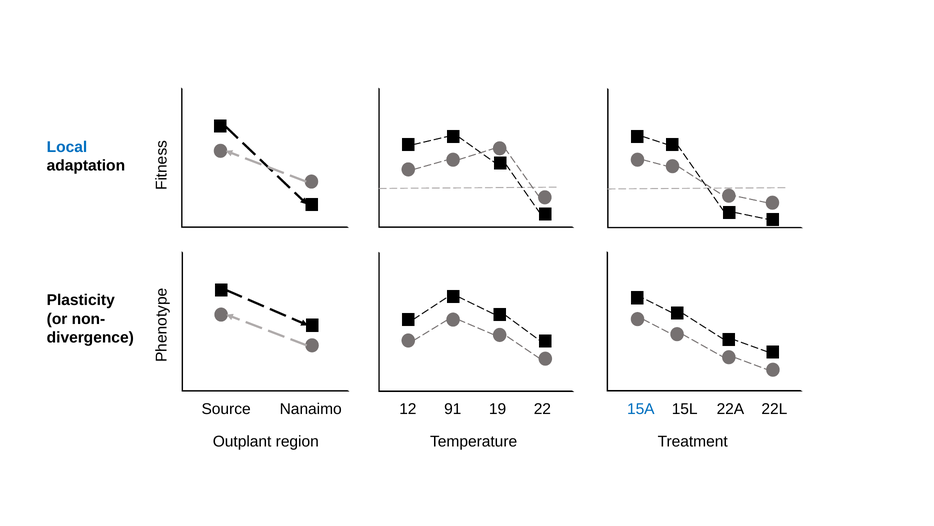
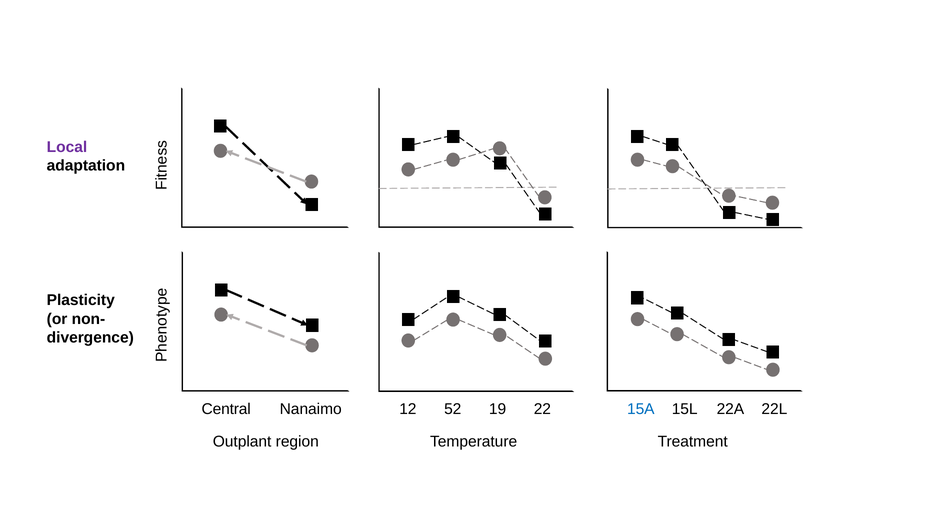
Local colour: blue -> purple
Source: Source -> Central
91: 91 -> 52
